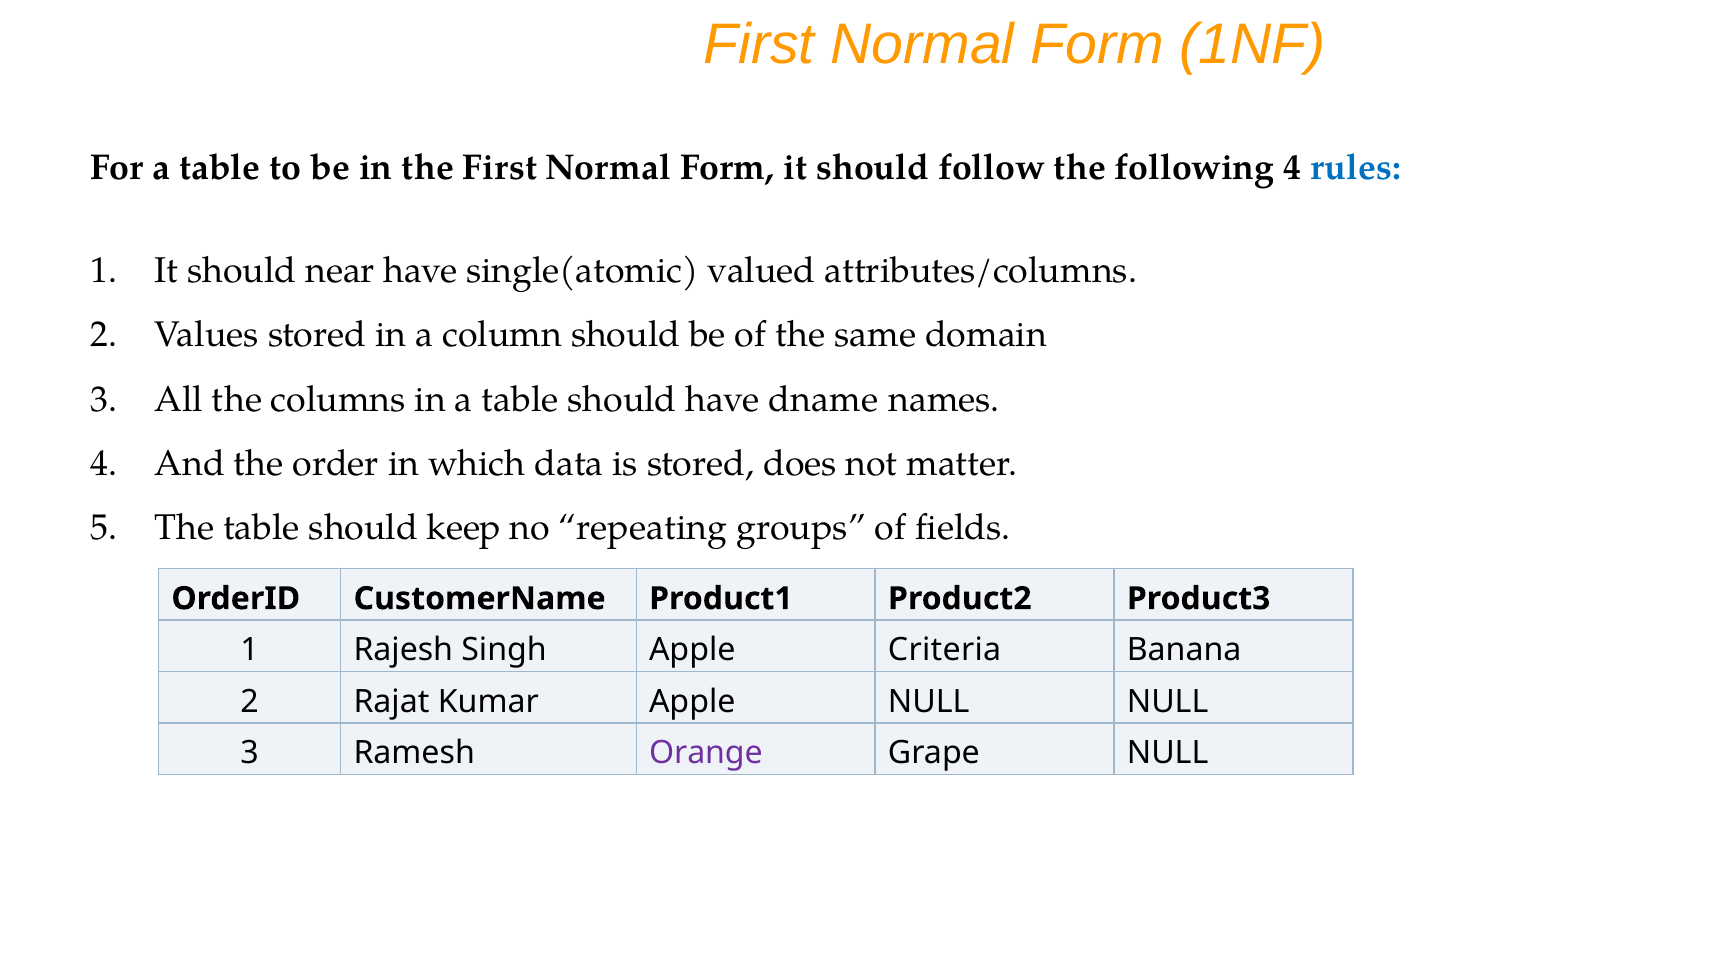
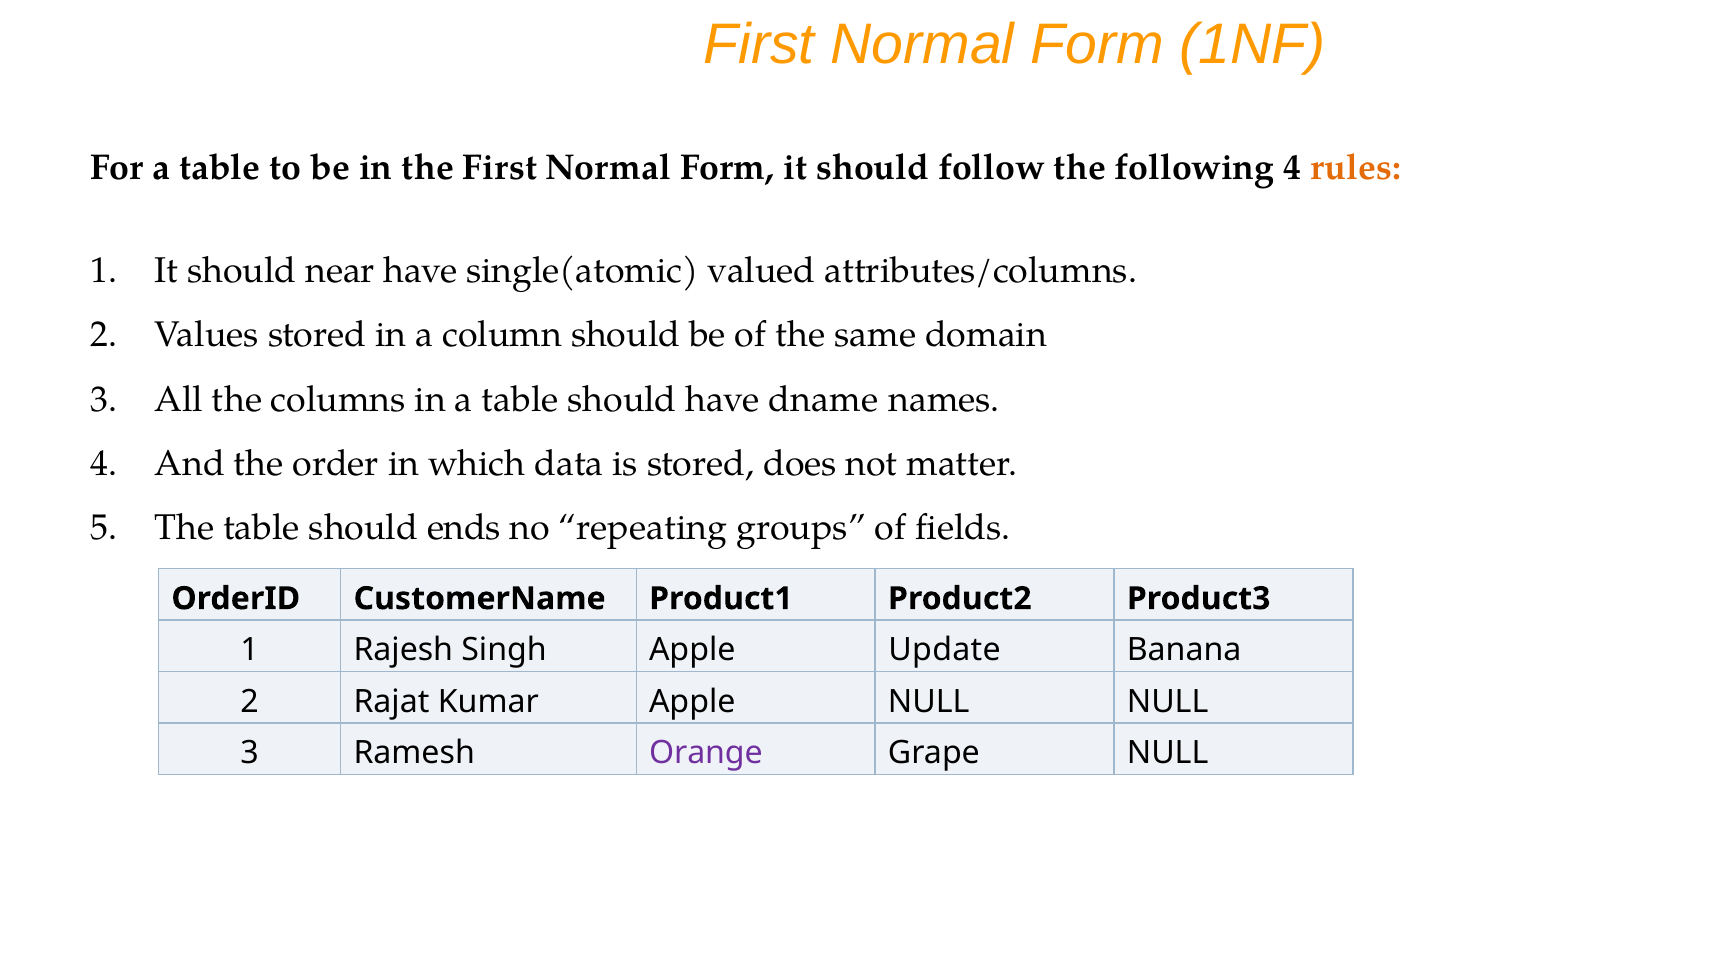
rules colour: blue -> orange
keep: keep -> ends
Criteria: Criteria -> Update
